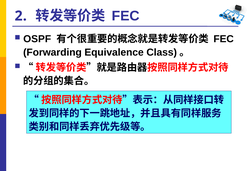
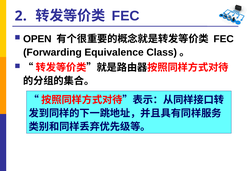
OSPF: OSPF -> OPEN
